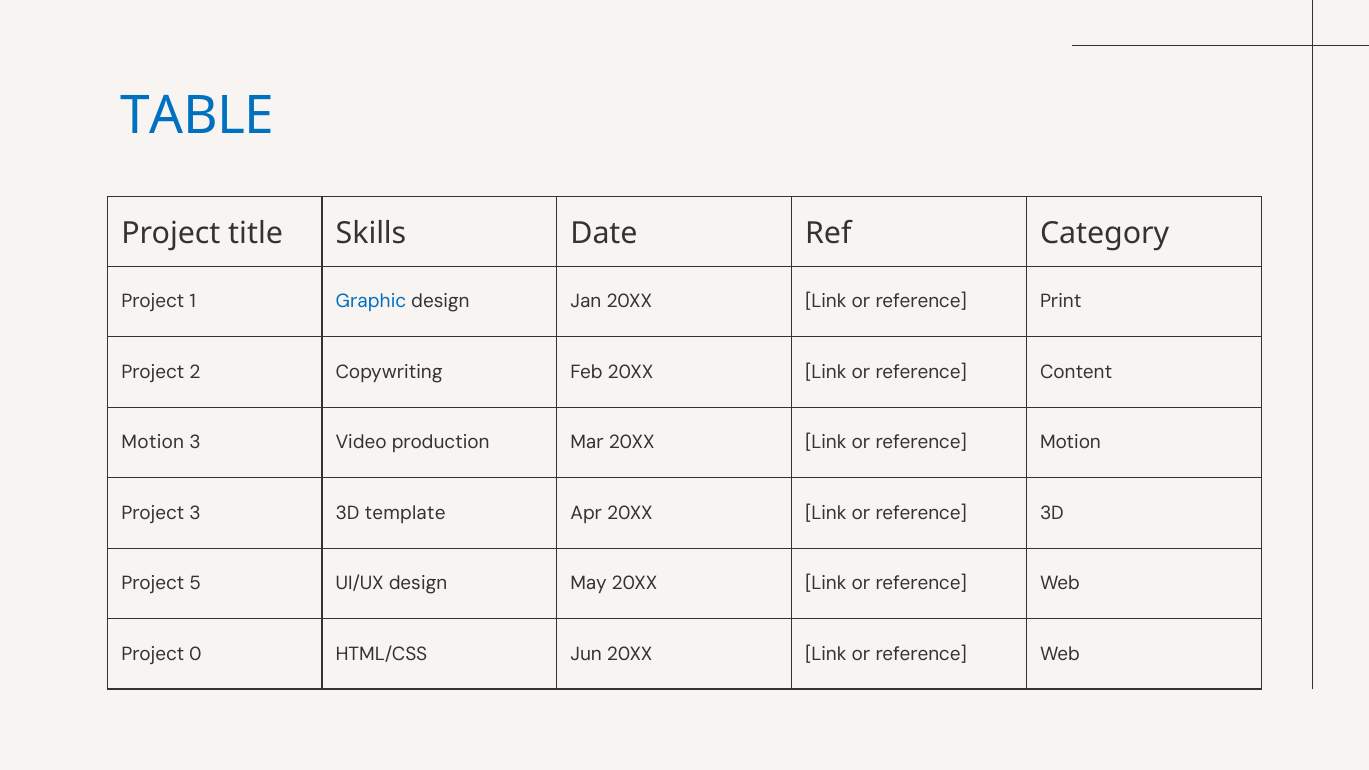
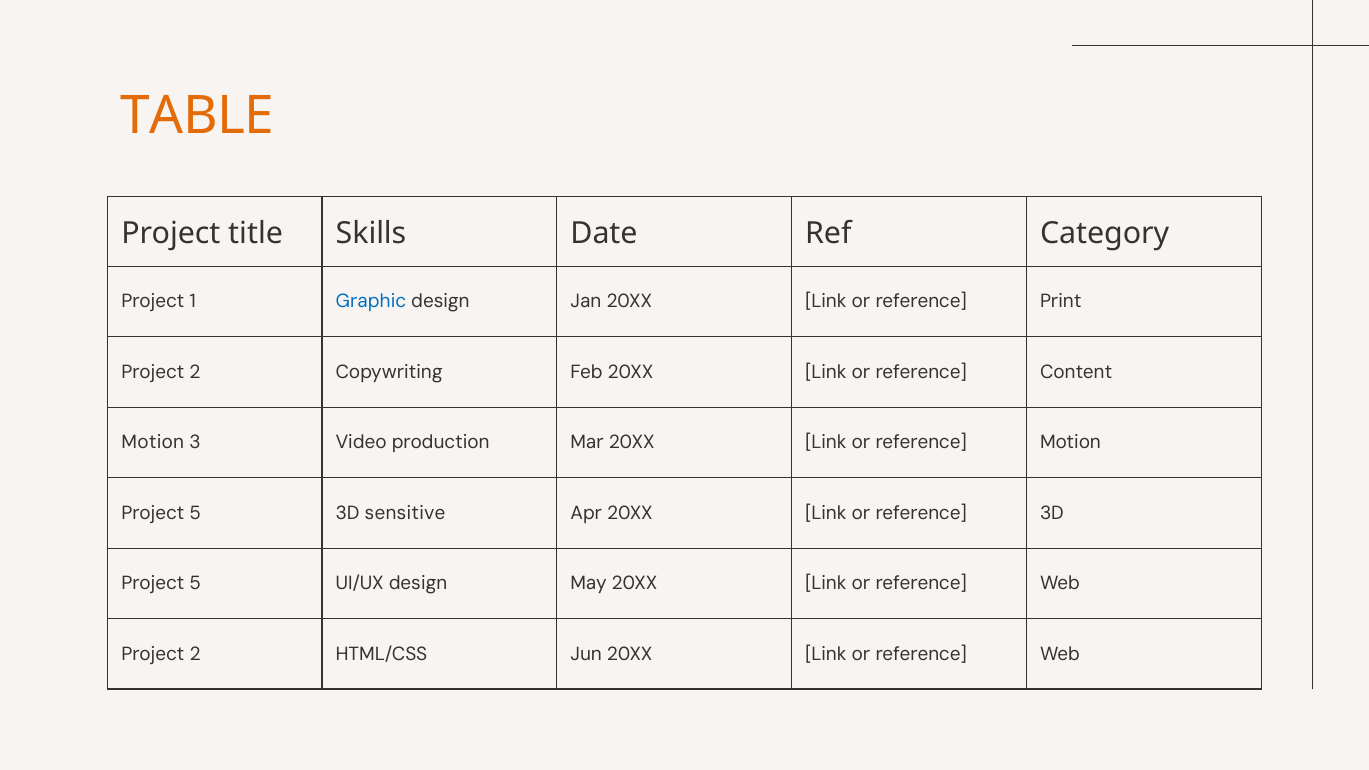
TABLE colour: blue -> orange
3 at (195, 513): 3 -> 5
template: template -> sensitive
0 at (195, 654): 0 -> 2
